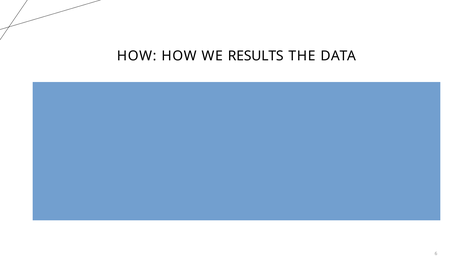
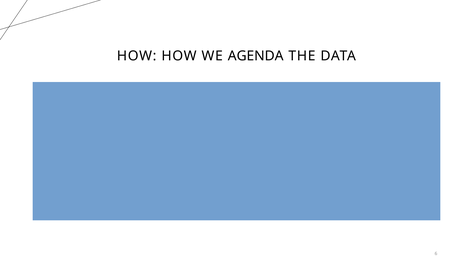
RESULTS: RESULTS -> AGENDA
